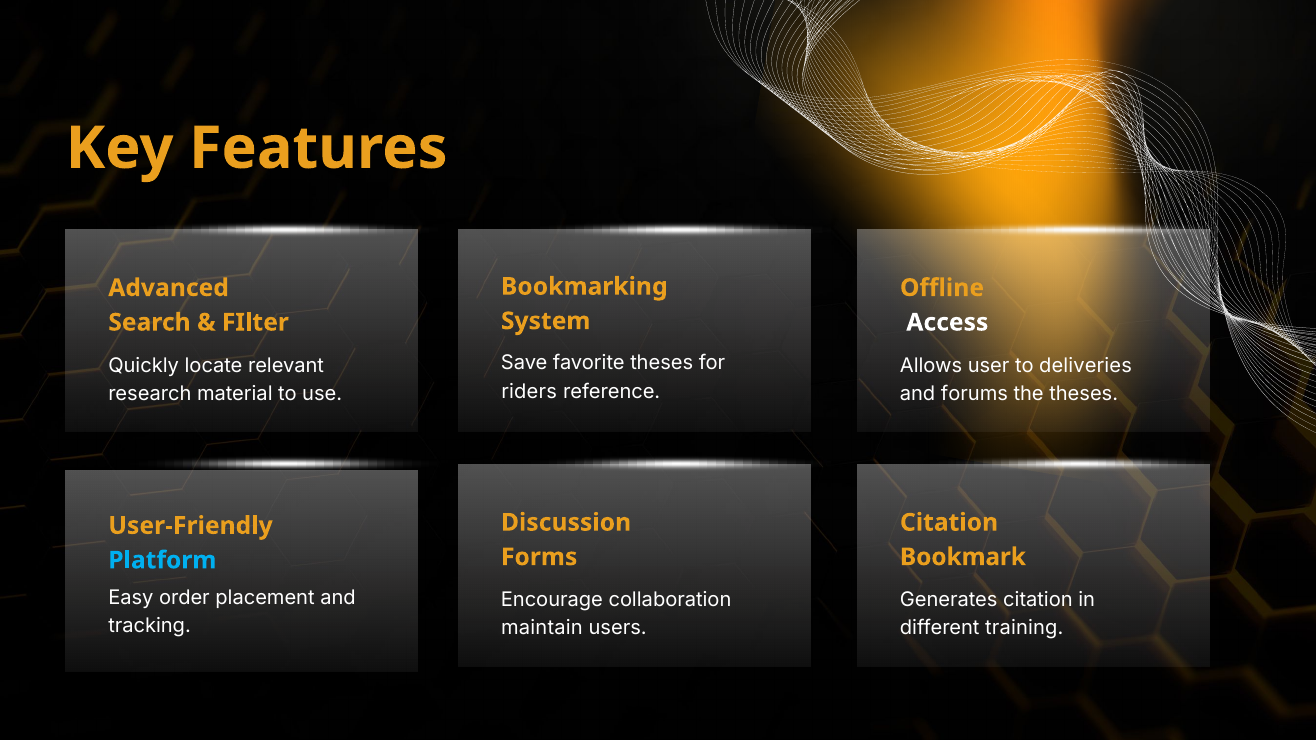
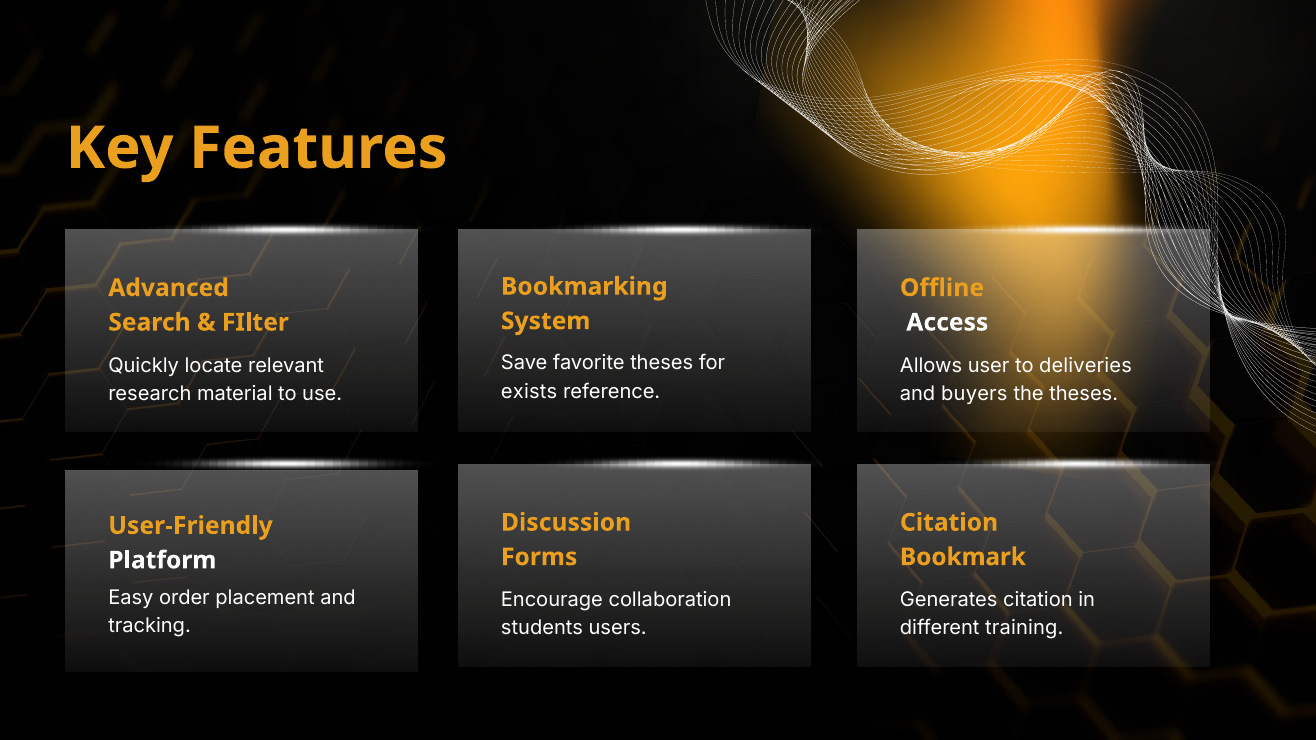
riders: riders -> exists
forums: forums -> buyers
Platform colour: light blue -> white
maintain: maintain -> students
